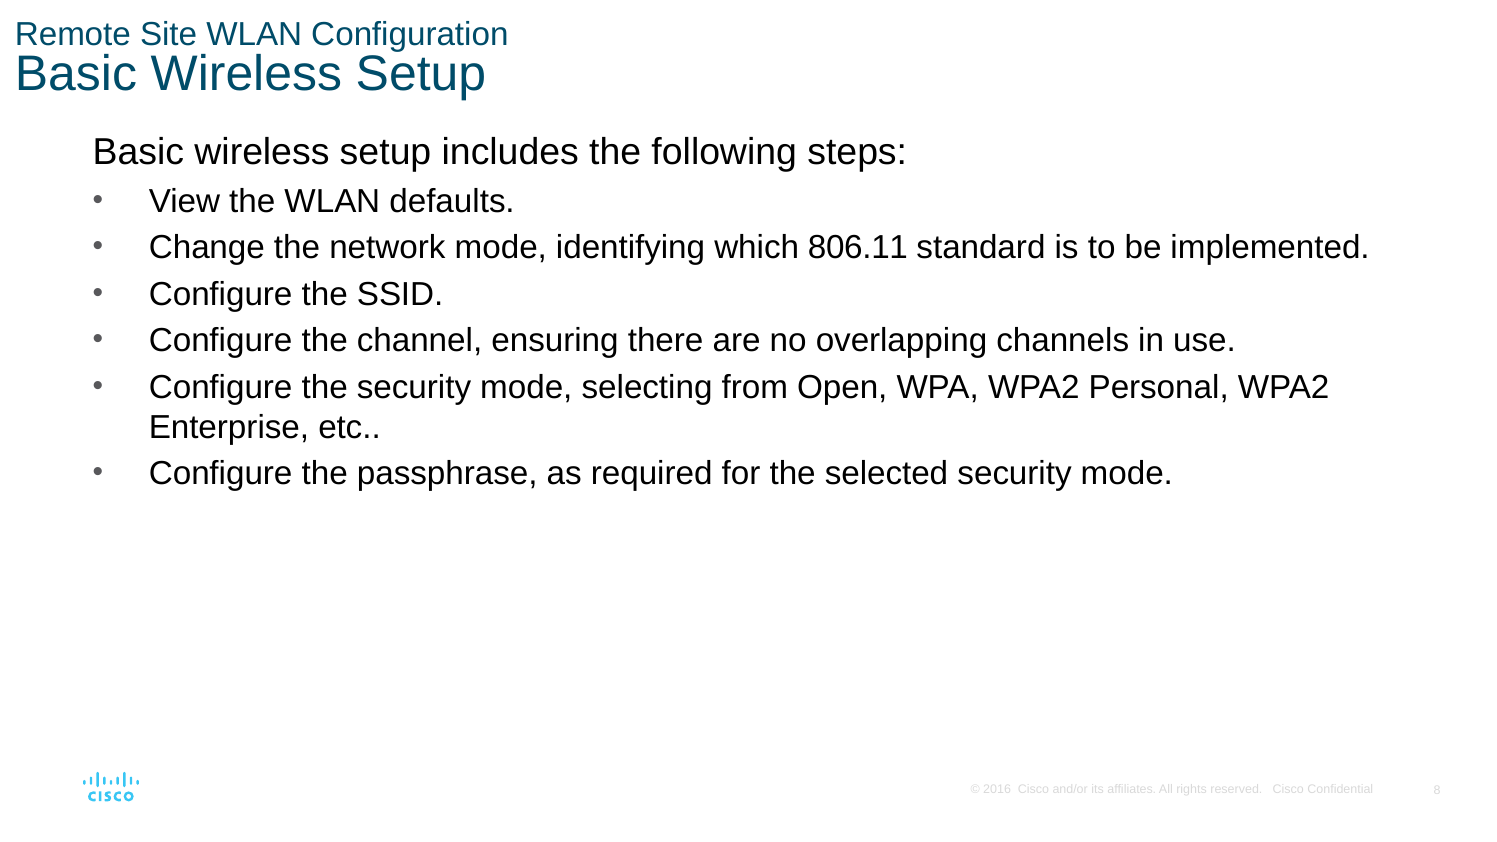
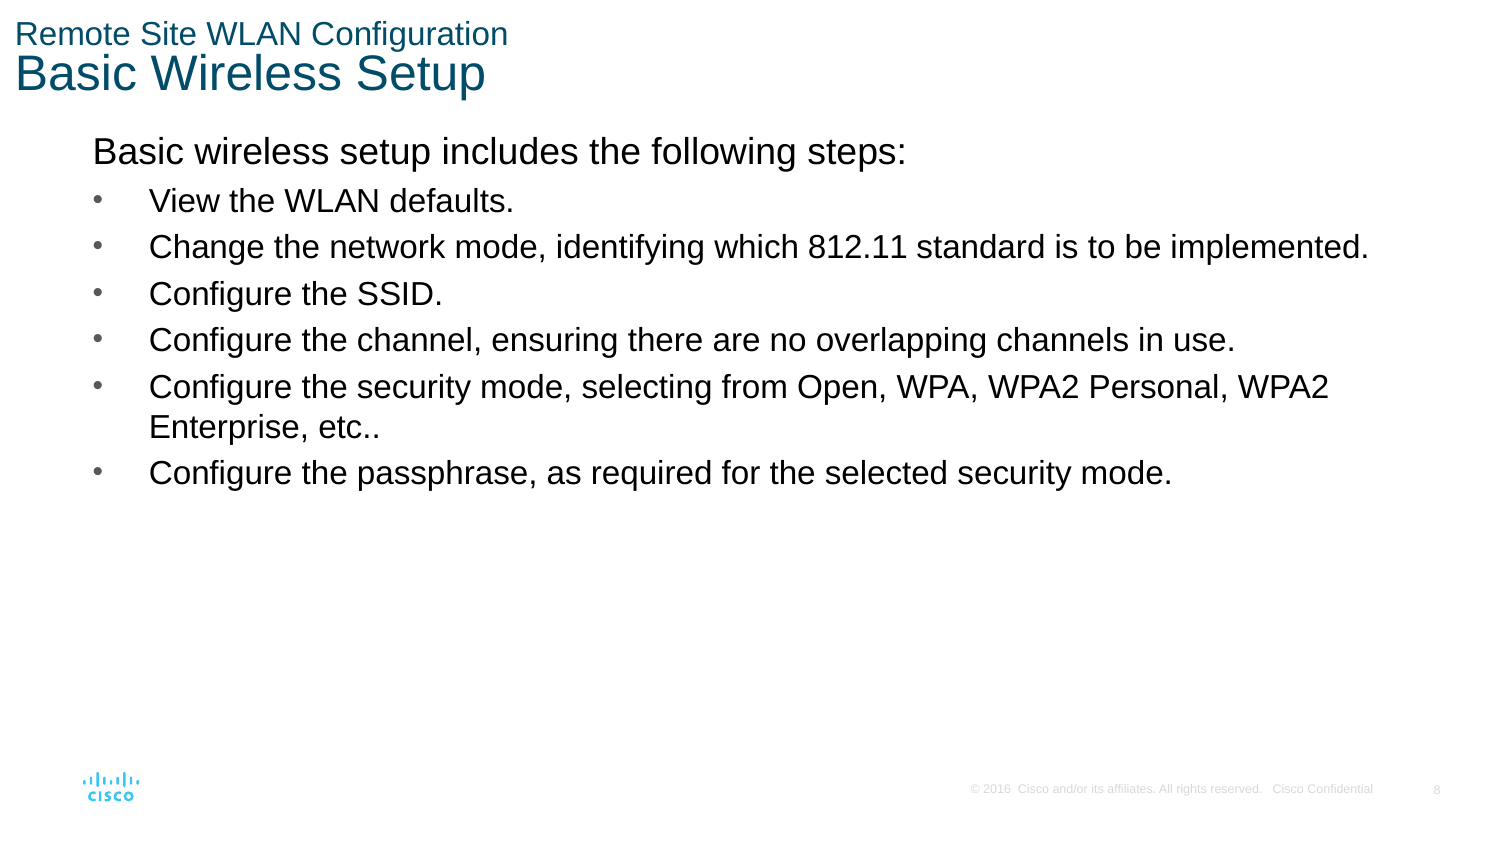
806.11: 806.11 -> 812.11
